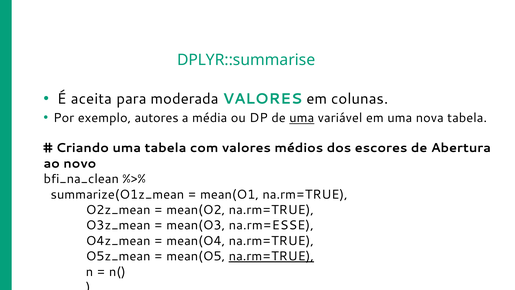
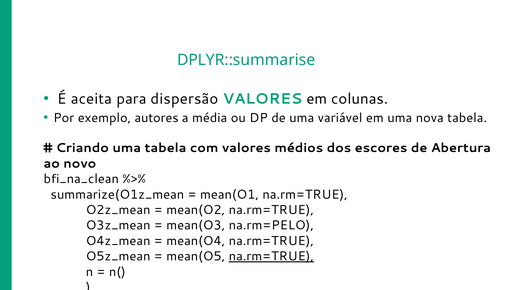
moderada: moderada -> dispersão
uma at (302, 118) underline: present -> none
na.rm=ESSE: na.rm=ESSE -> na.rm=PELO
